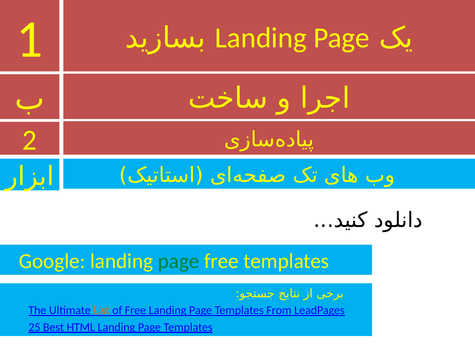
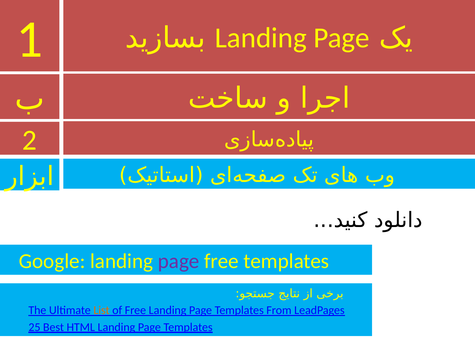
page at (179, 261) colour: green -> purple
